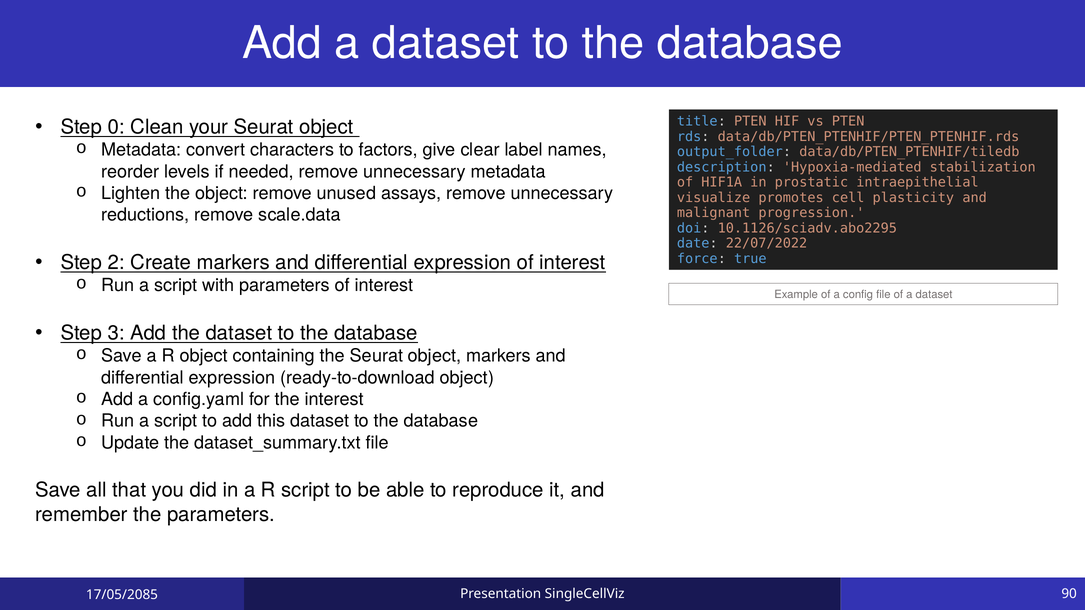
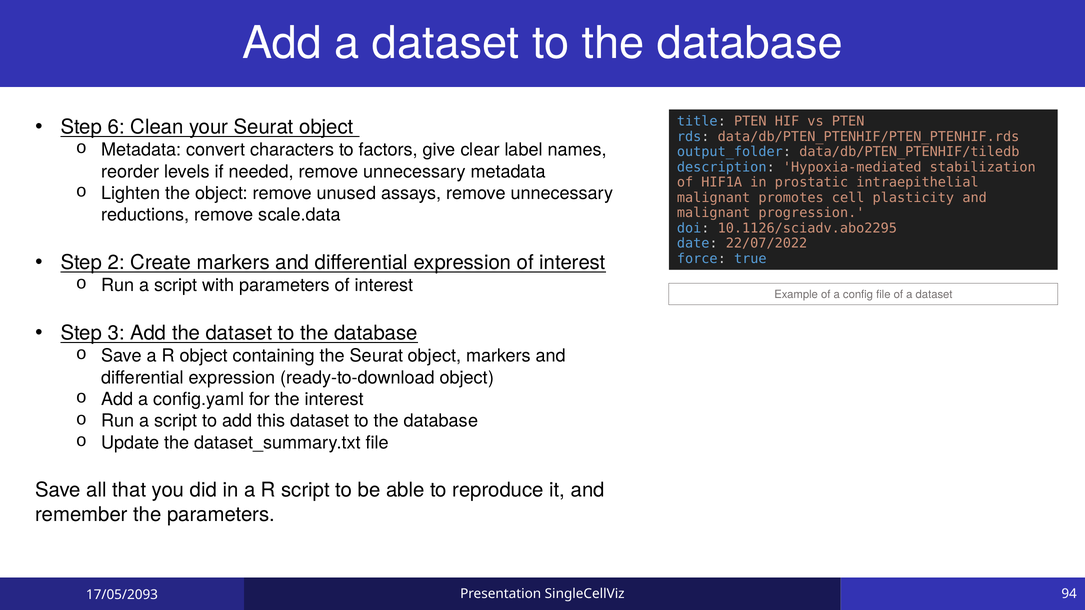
0: 0 -> 6
visualize at (714, 198): visualize -> malignant
90: 90 -> 94
17/05/2085: 17/05/2085 -> 17/05/2093
